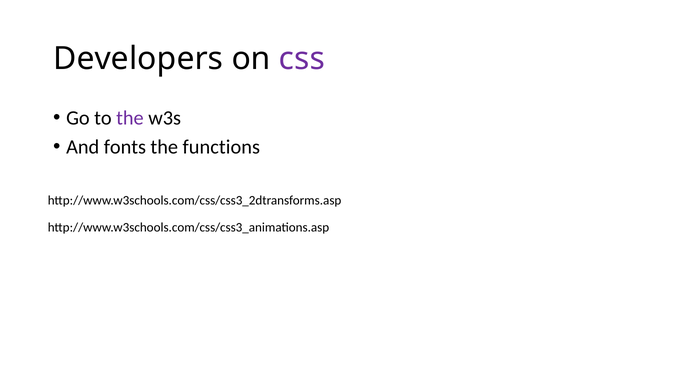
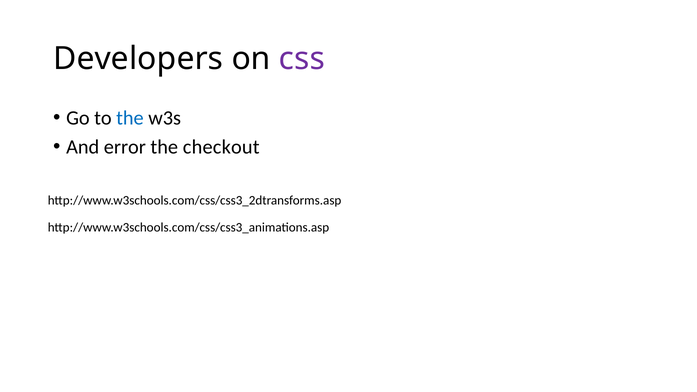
the at (130, 118) colour: purple -> blue
fonts: fonts -> error
functions: functions -> checkout
